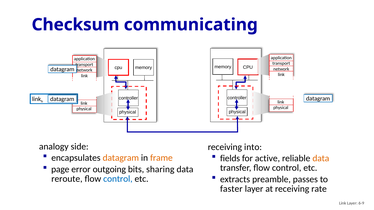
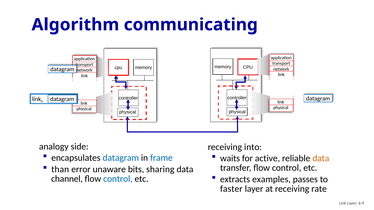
Checksum: Checksum -> Algorithm
datagram at (121, 158) colour: orange -> blue
frame colour: orange -> blue
fields: fields -> waits
page: page -> than
outgoing: outgoing -> unaware
preamble: preamble -> examples
reroute: reroute -> channel
